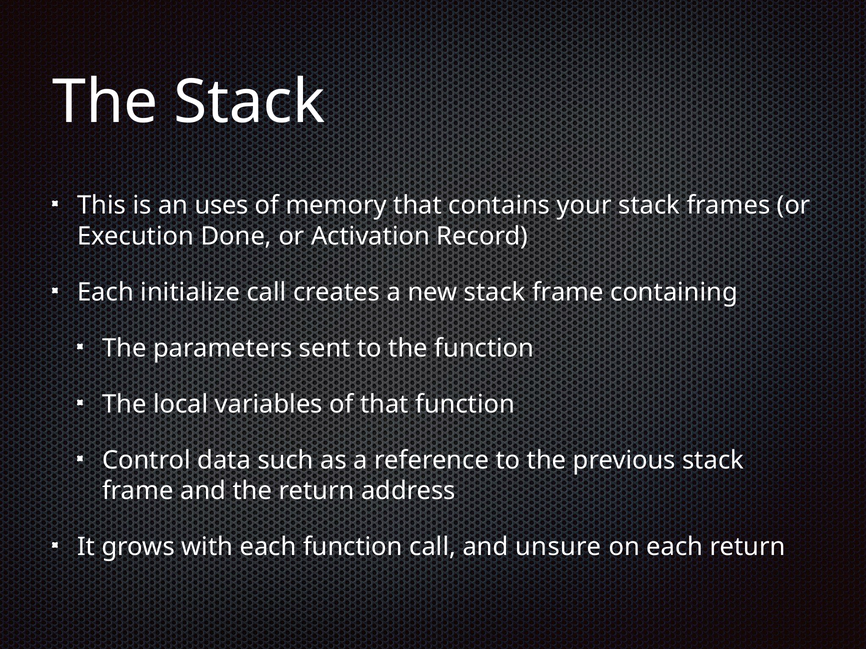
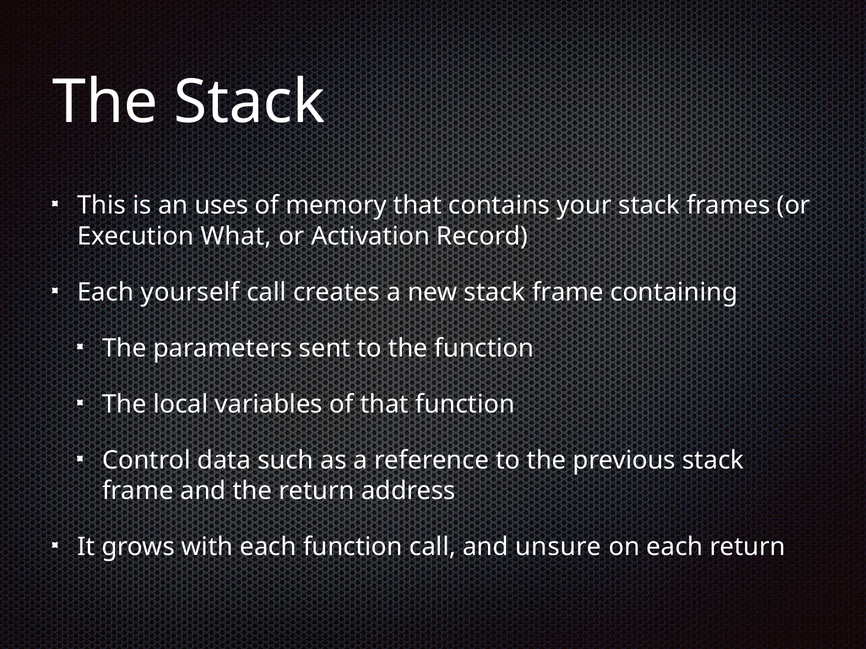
Done: Done -> What
initialize: initialize -> yourself
